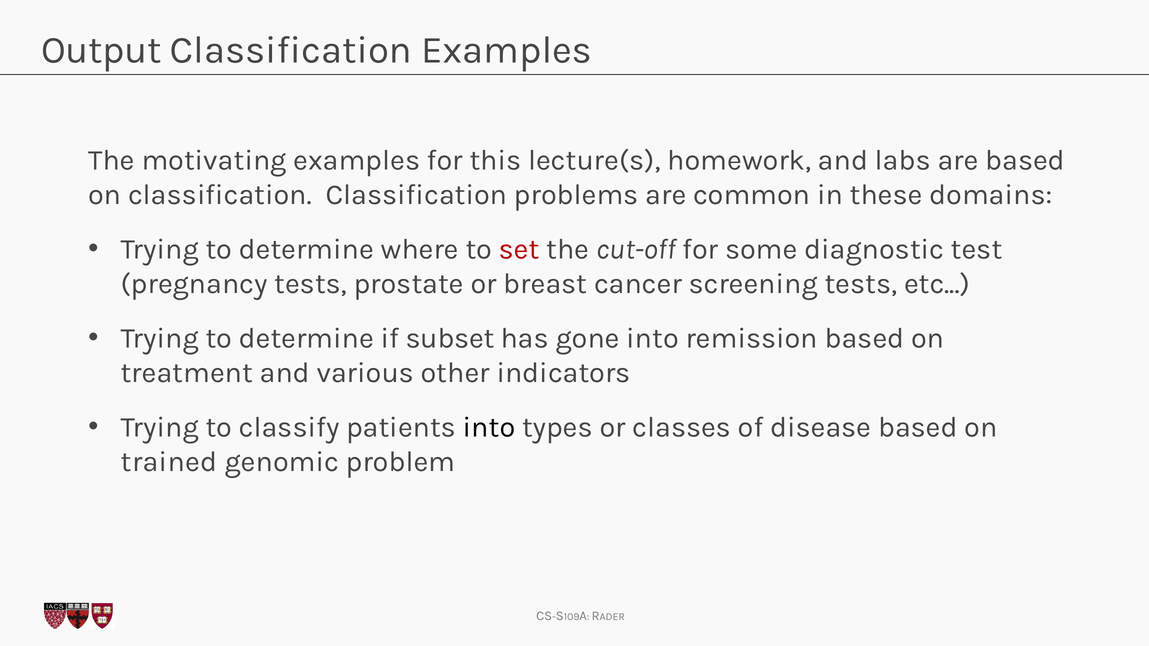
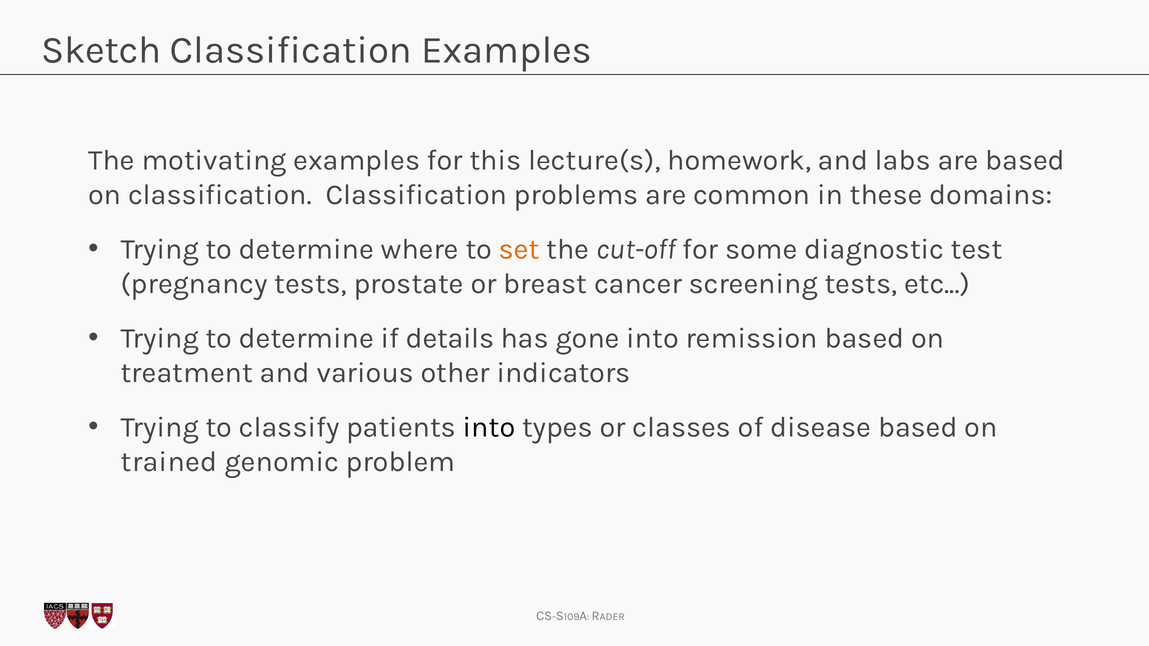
Output: Output -> Sketch
set colour: red -> orange
subset: subset -> details
